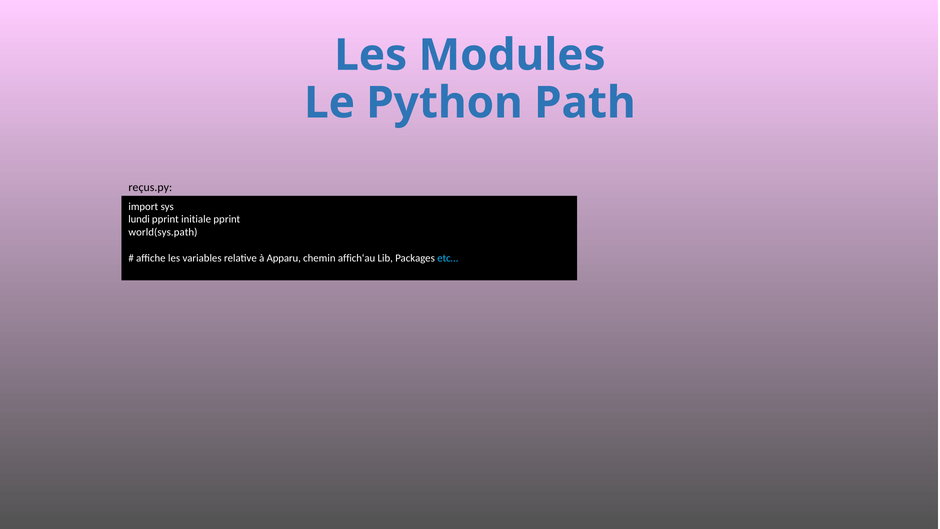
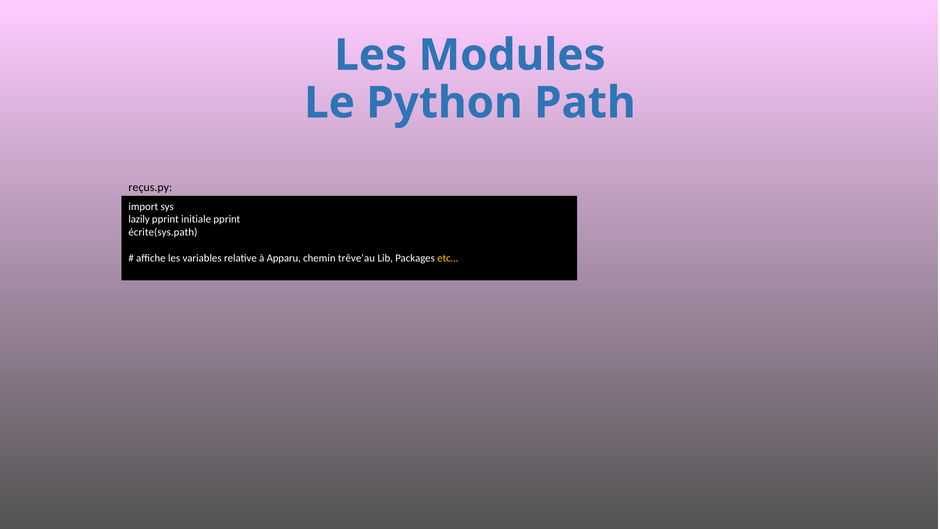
lundi: lundi -> lazily
world(sys.path: world(sys.path -> écrite(sys.path
affich‘au: affich‘au -> trêve‘au
etc… colour: light blue -> yellow
